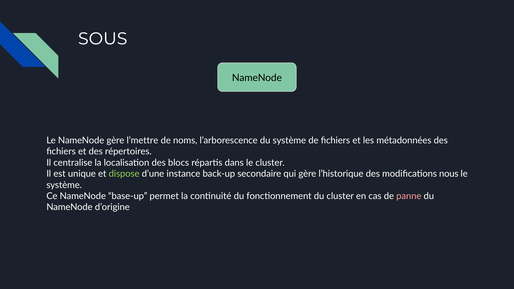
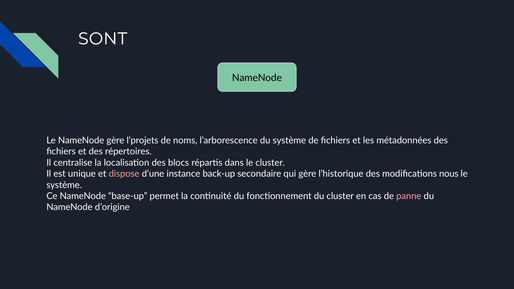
SOUS: SOUS -> SONT
l’mettre: l’mettre -> l’projets
dispose colour: light green -> pink
